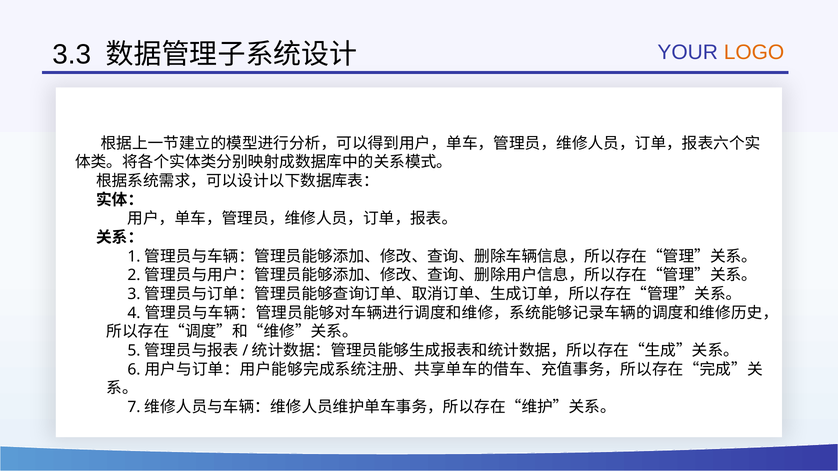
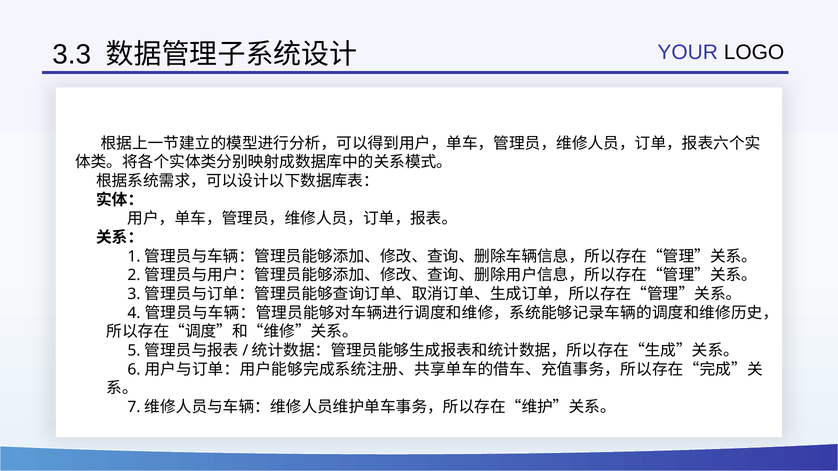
LOGO colour: orange -> black
